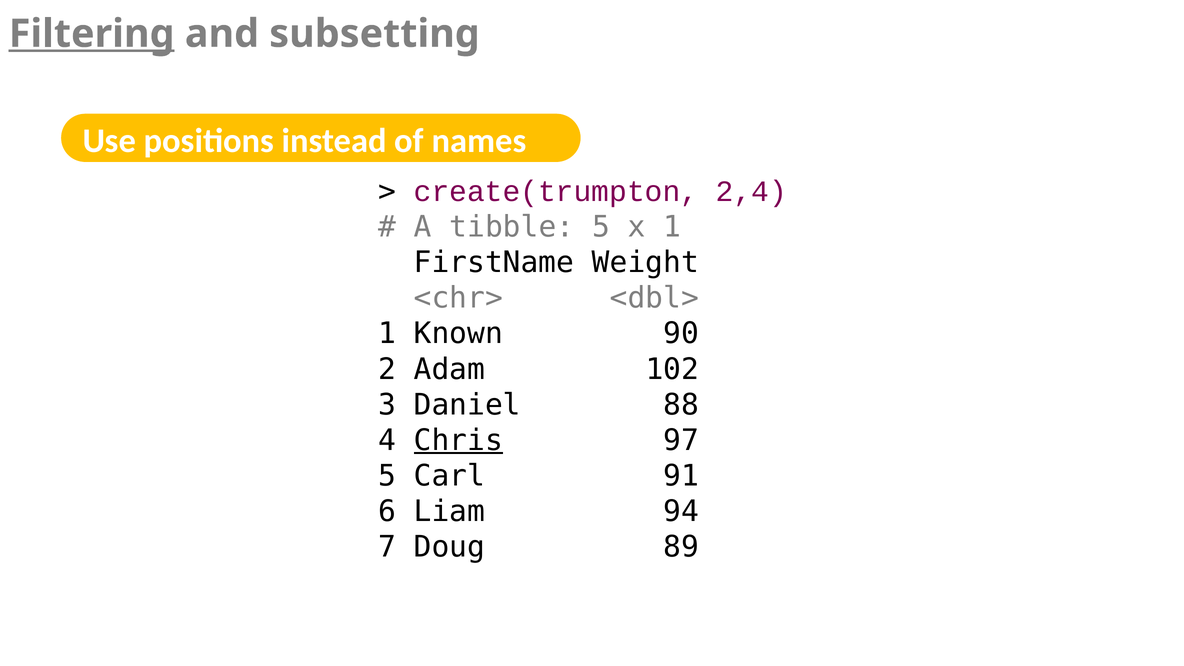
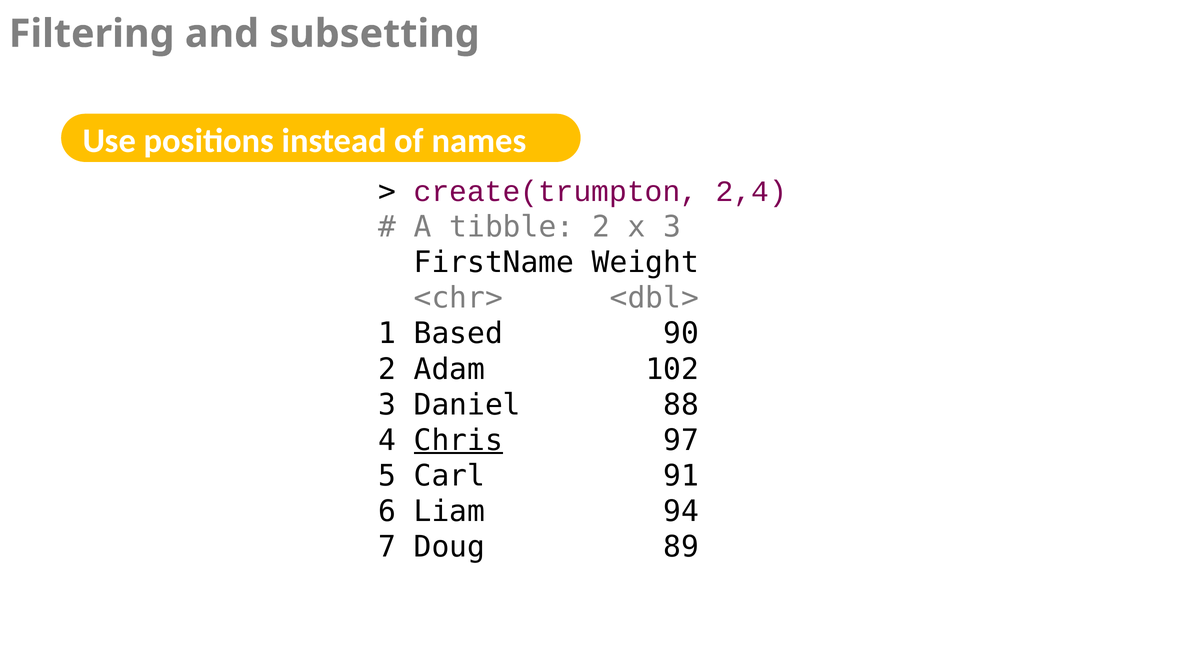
Filtering underline: present -> none
tibble 5: 5 -> 2
x 1: 1 -> 3
Known: Known -> Based
